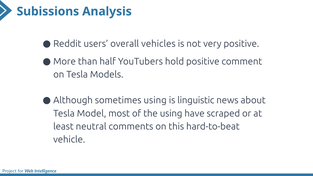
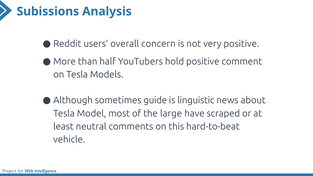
vehicles: vehicles -> concern
sometimes using: using -> guide
the using: using -> large
